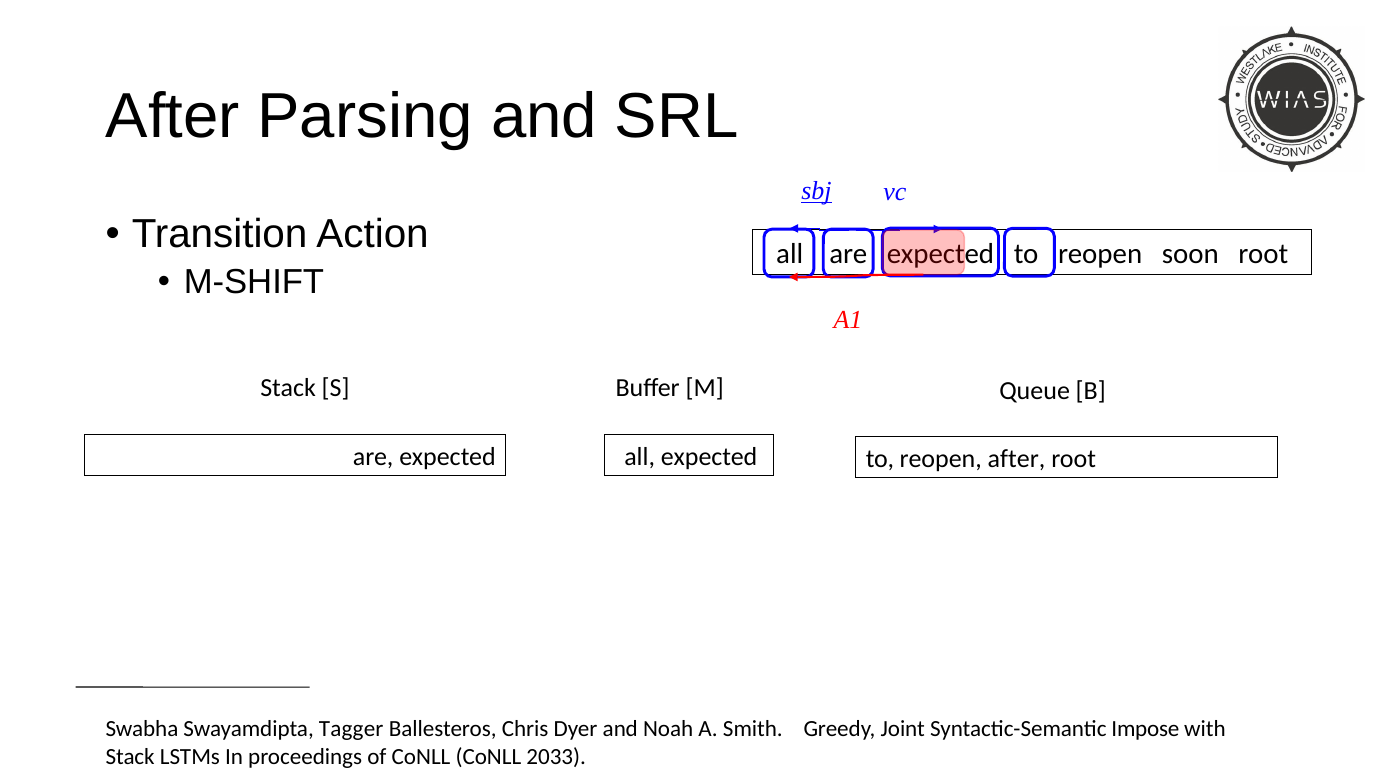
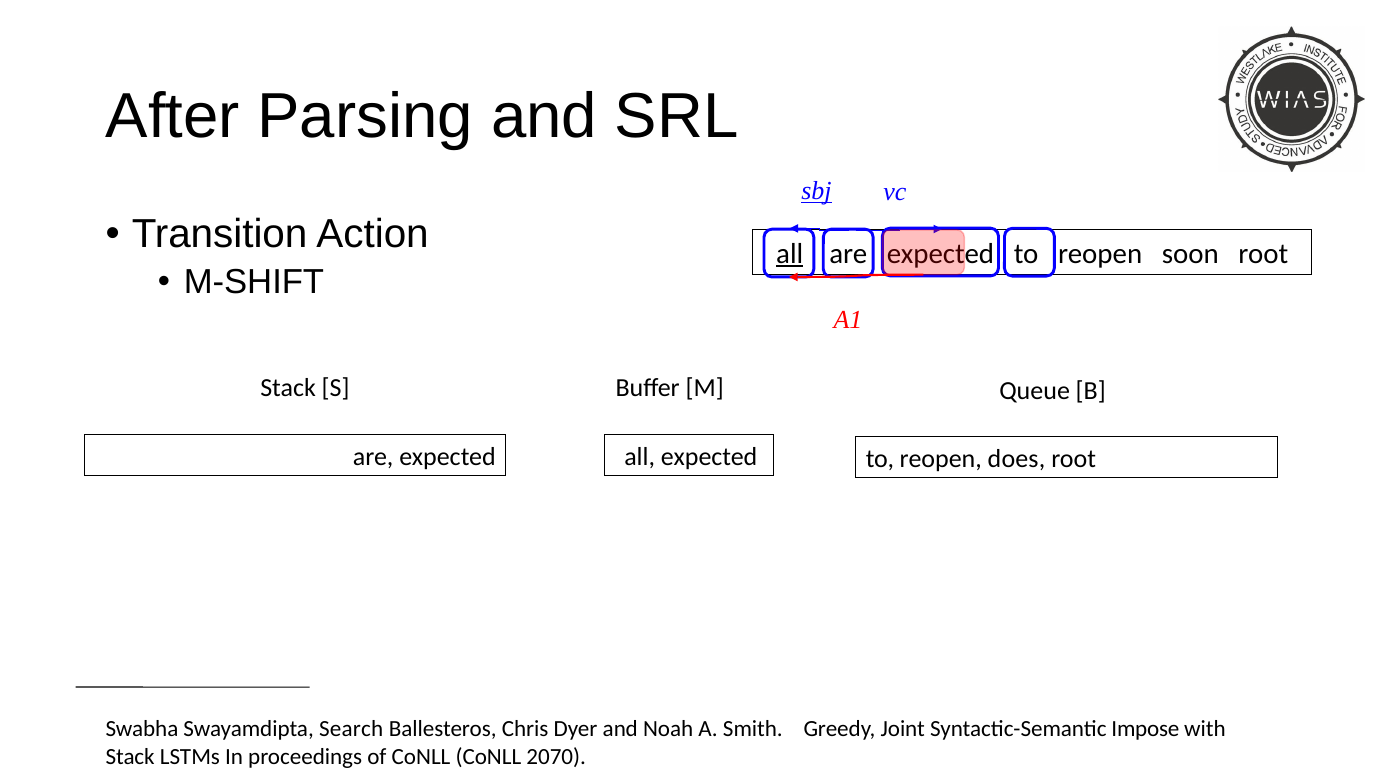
all at (790, 254) underline: none -> present
reopen after: after -> does
Tagger: Tagger -> Search
2033: 2033 -> 2070
